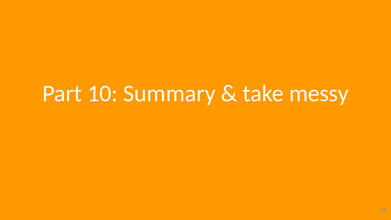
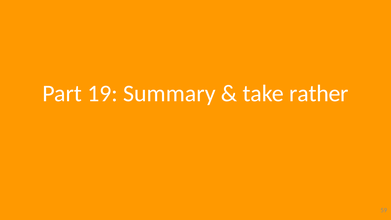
10: 10 -> 19
messy: messy -> rather
